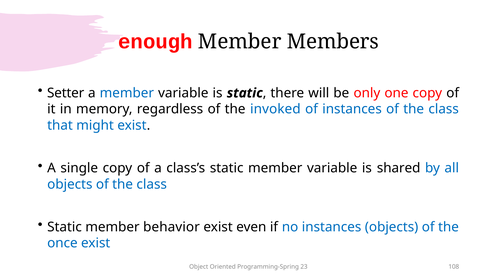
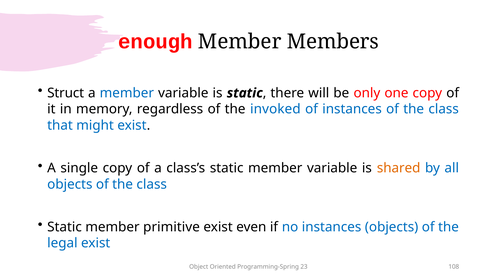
Setter: Setter -> Struct
shared colour: black -> orange
behavior: behavior -> primitive
once: once -> legal
